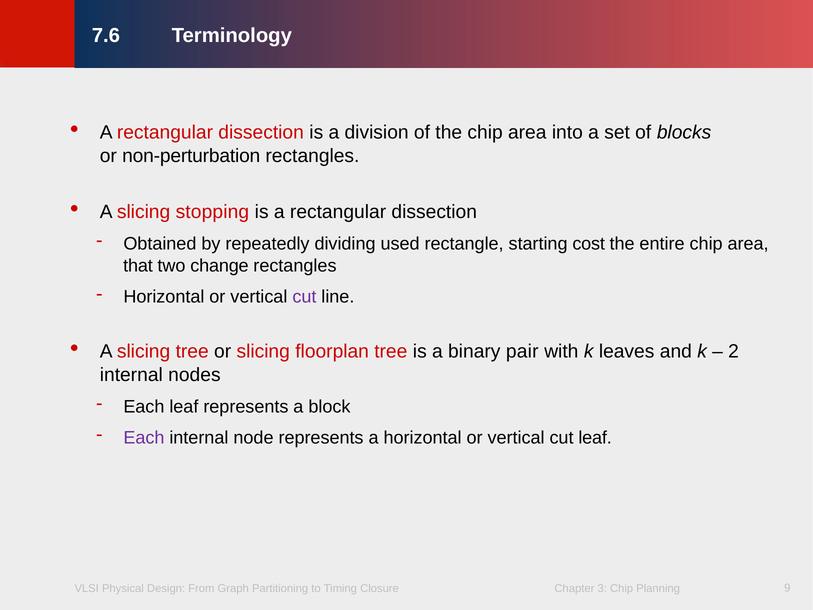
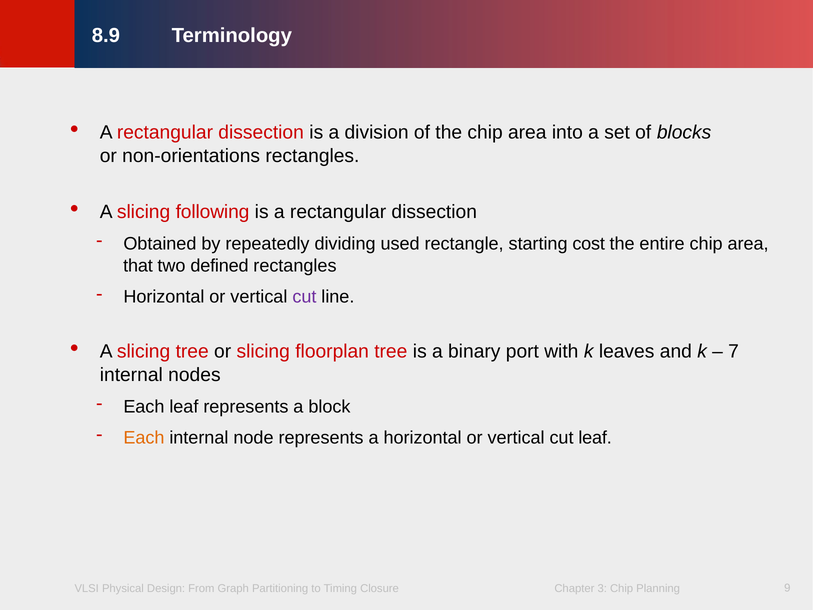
7.6: 7.6 -> 8.9
non-perturbation: non-perturbation -> non-orientations
stopping: stopping -> following
change: change -> defined
pair: pair -> port
2: 2 -> 7
Each at (144, 438) colour: purple -> orange
